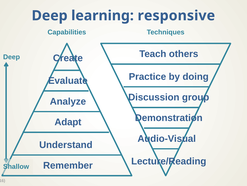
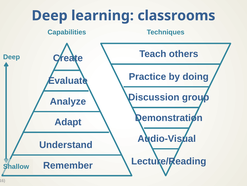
responsive: responsive -> classrooms
